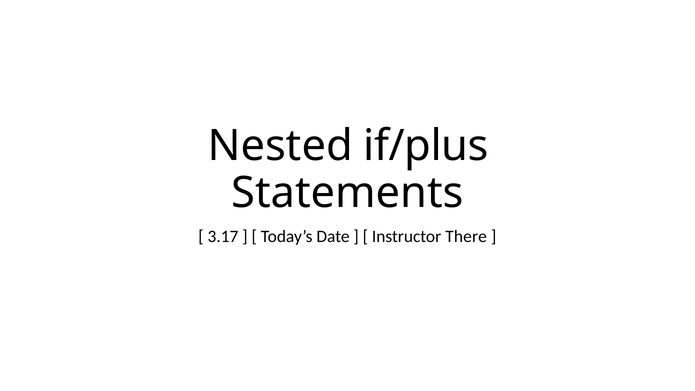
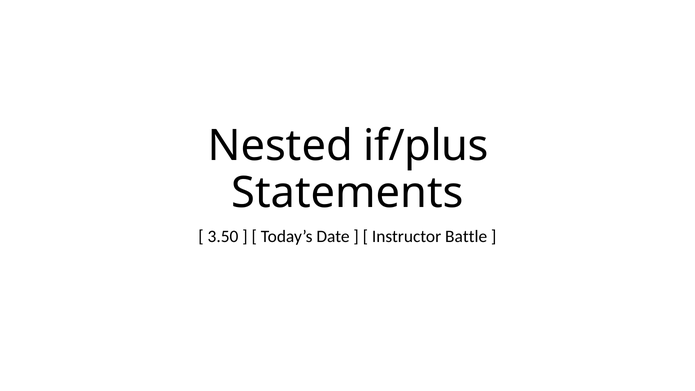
3.17: 3.17 -> 3.50
There: There -> Battle
